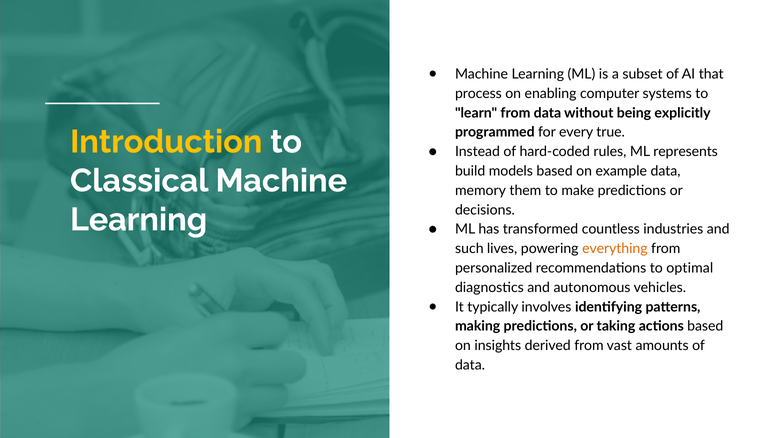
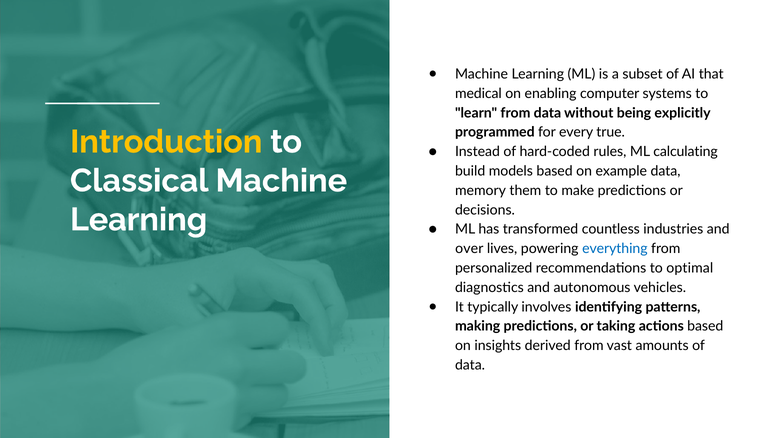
process: process -> medical
represents: represents -> calculating
such: such -> over
everything colour: orange -> blue
